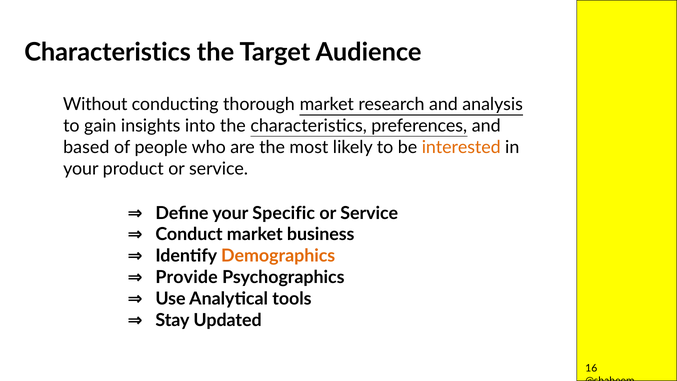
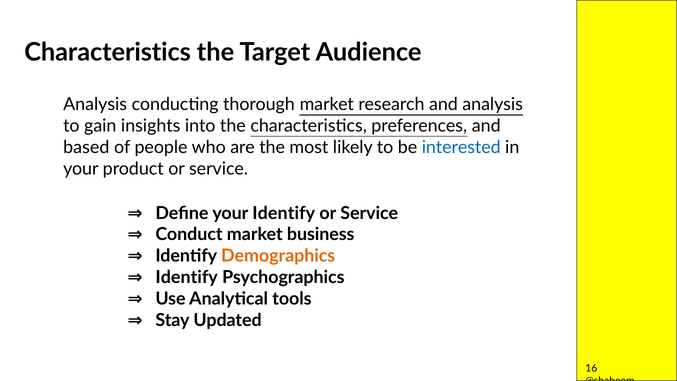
Without at (95, 104): Without -> Analysis
interested colour: orange -> blue
your Specific: Specific -> Identify
Provide at (187, 277): Provide -> Identify
